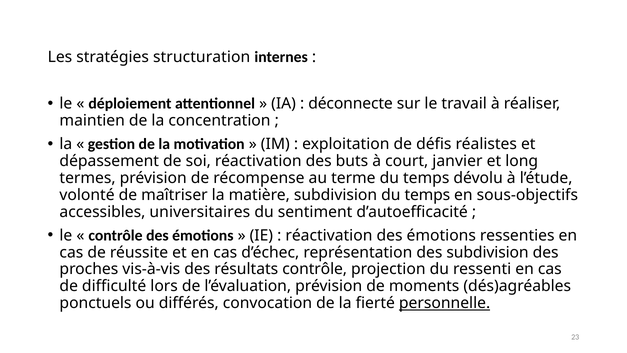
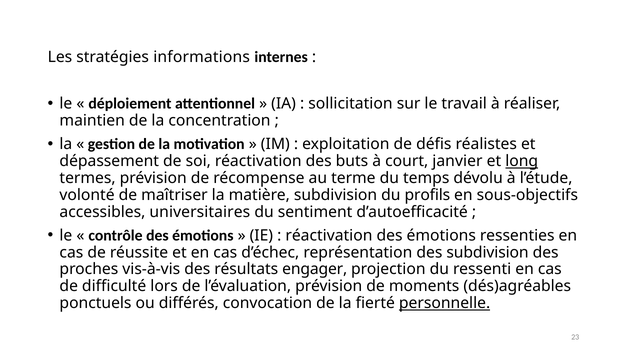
structuration: structuration -> informations
déconnecte: déconnecte -> sollicitation
long underline: none -> present
subdivision du temps: temps -> profils
résultats contrôle: contrôle -> engager
